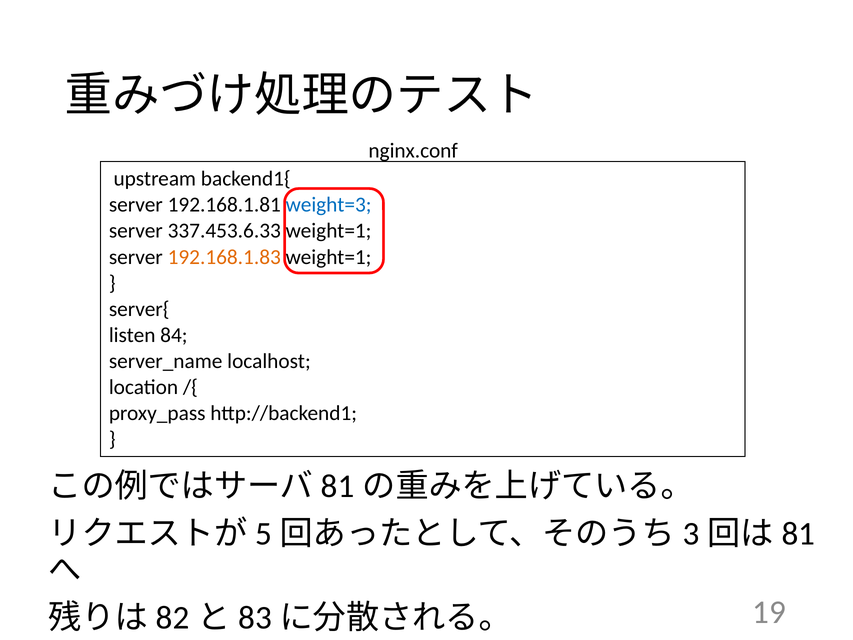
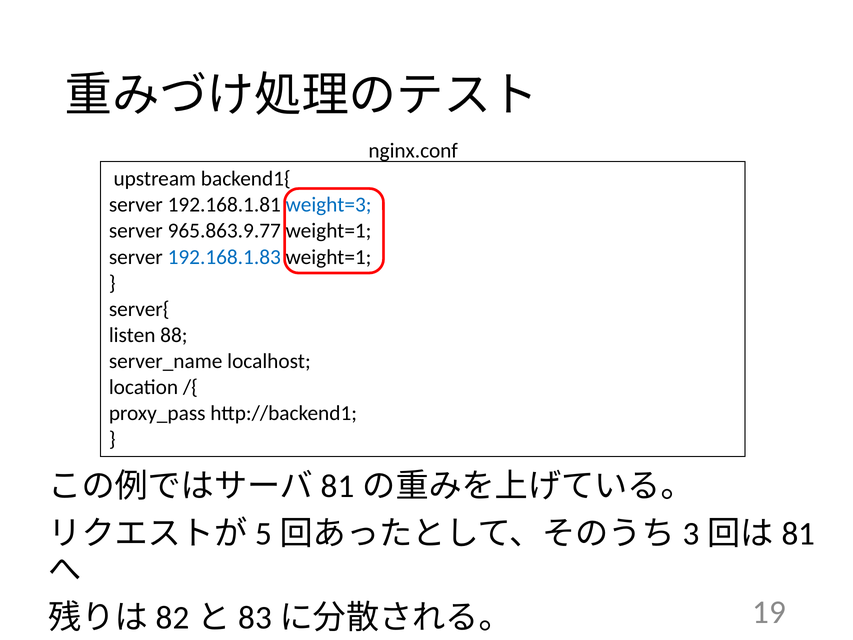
337.453.6.33: 337.453.6.33 -> 965.863.9.77
192.168.1.83 colour: orange -> blue
84: 84 -> 88
